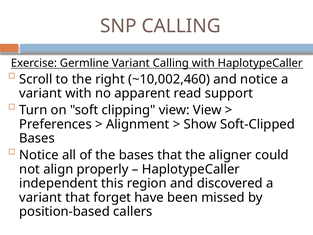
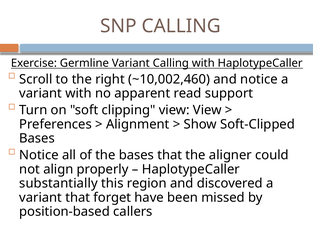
independent: independent -> substantially
